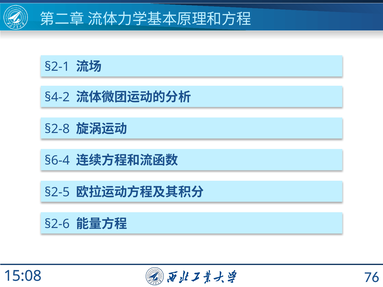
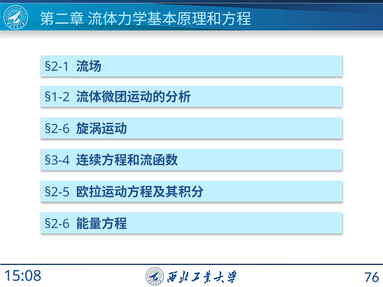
§4-2: §4-2 -> §1-2
§2-8 at (57, 129): §2-8 -> §2-6
§6-4: §6-4 -> §3-4
